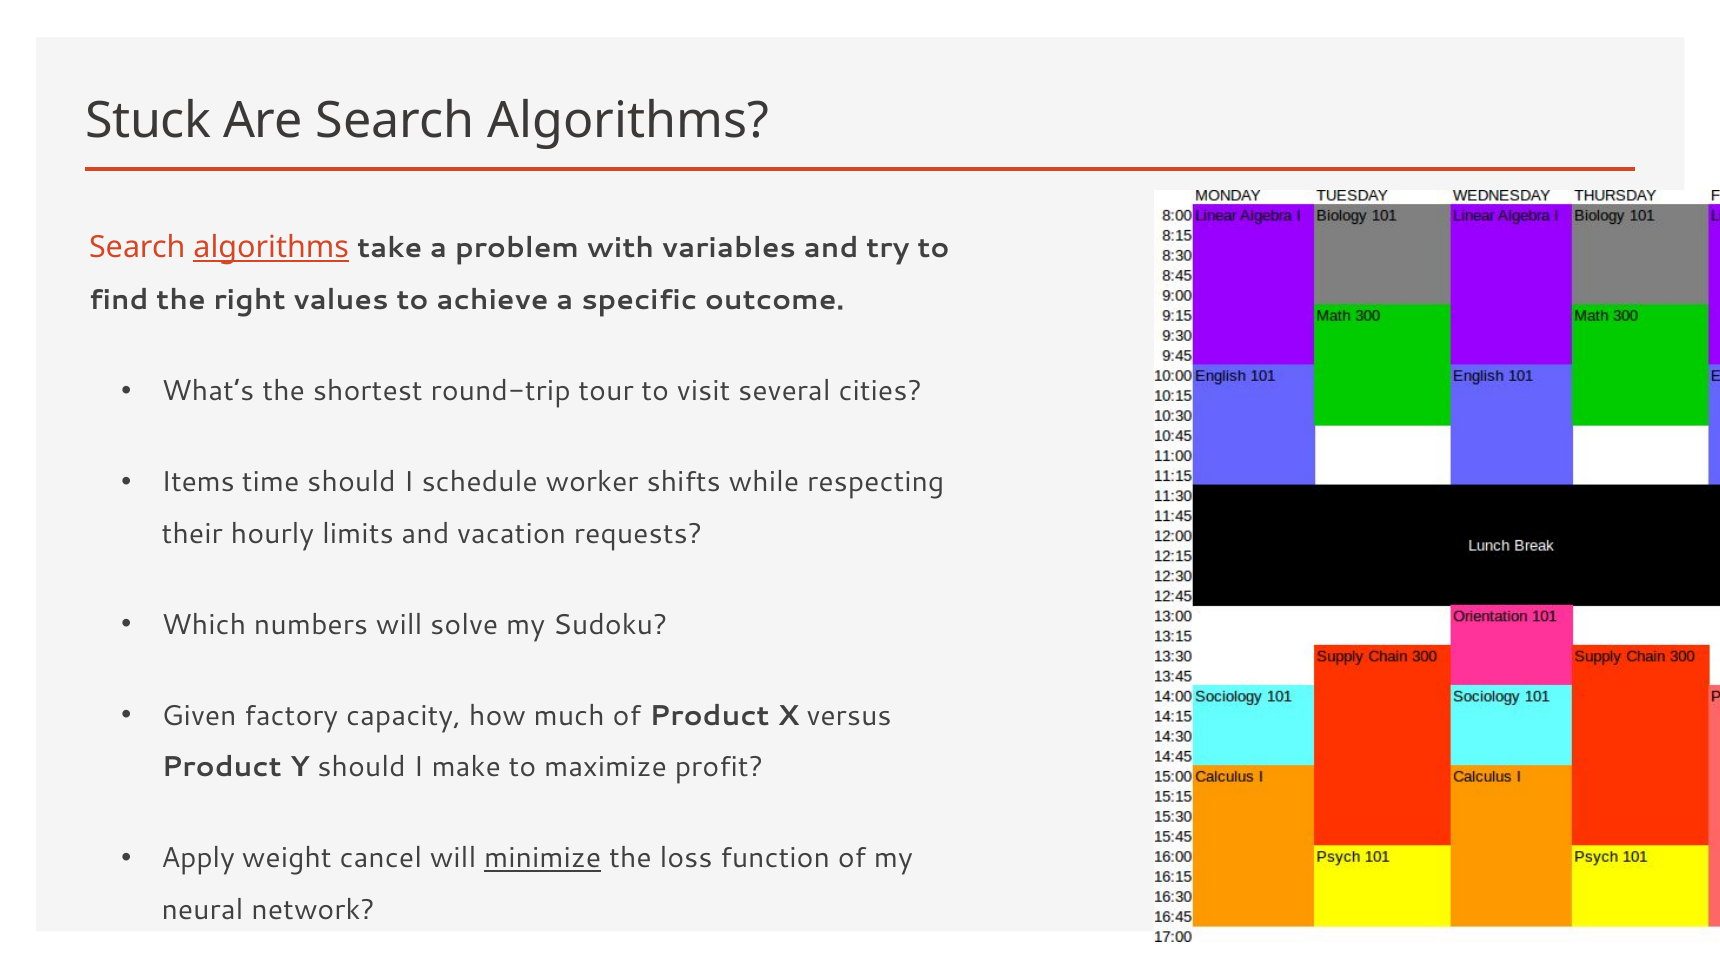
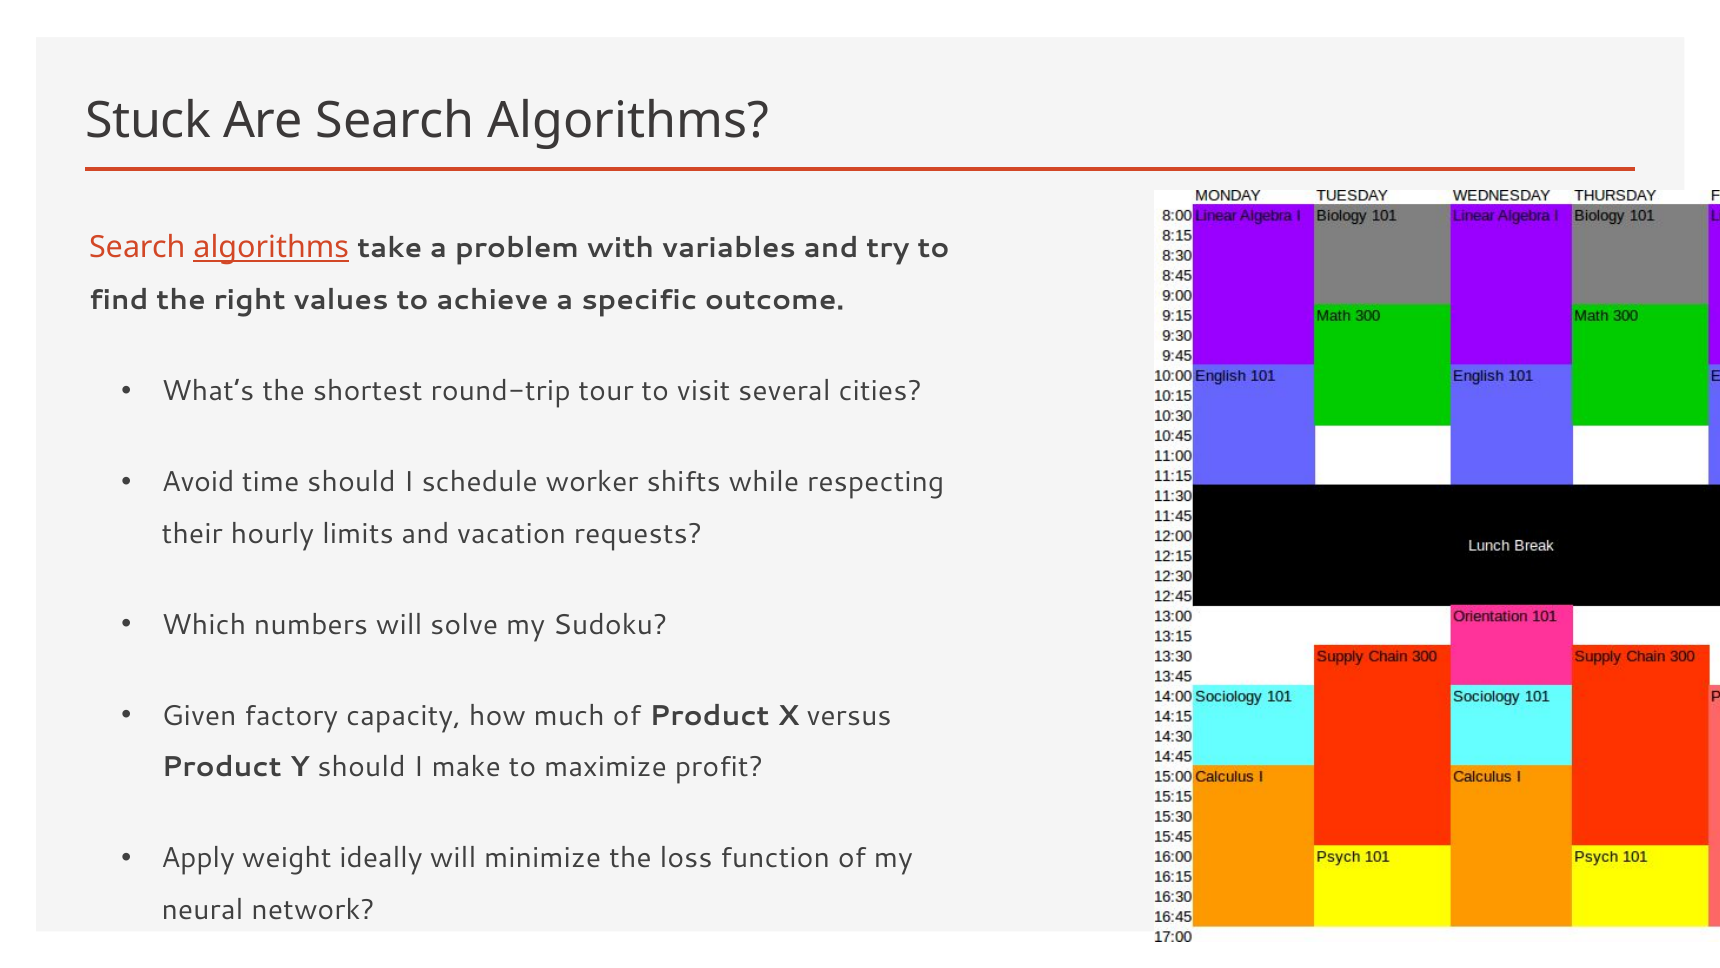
Items: Items -> Avoid
cancel: cancel -> ideally
minimize underline: present -> none
